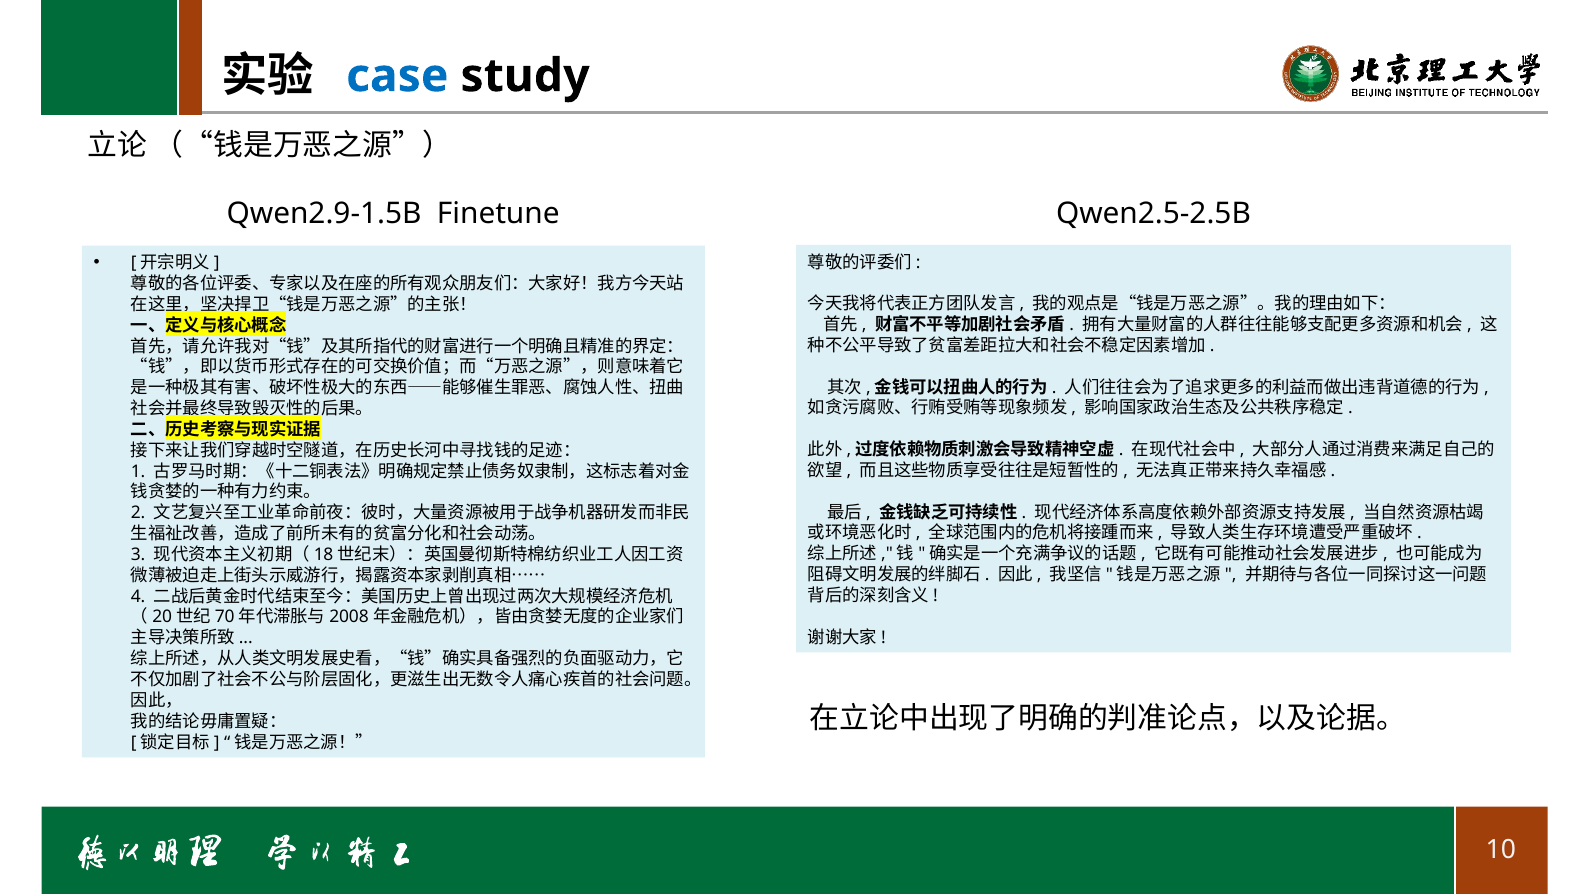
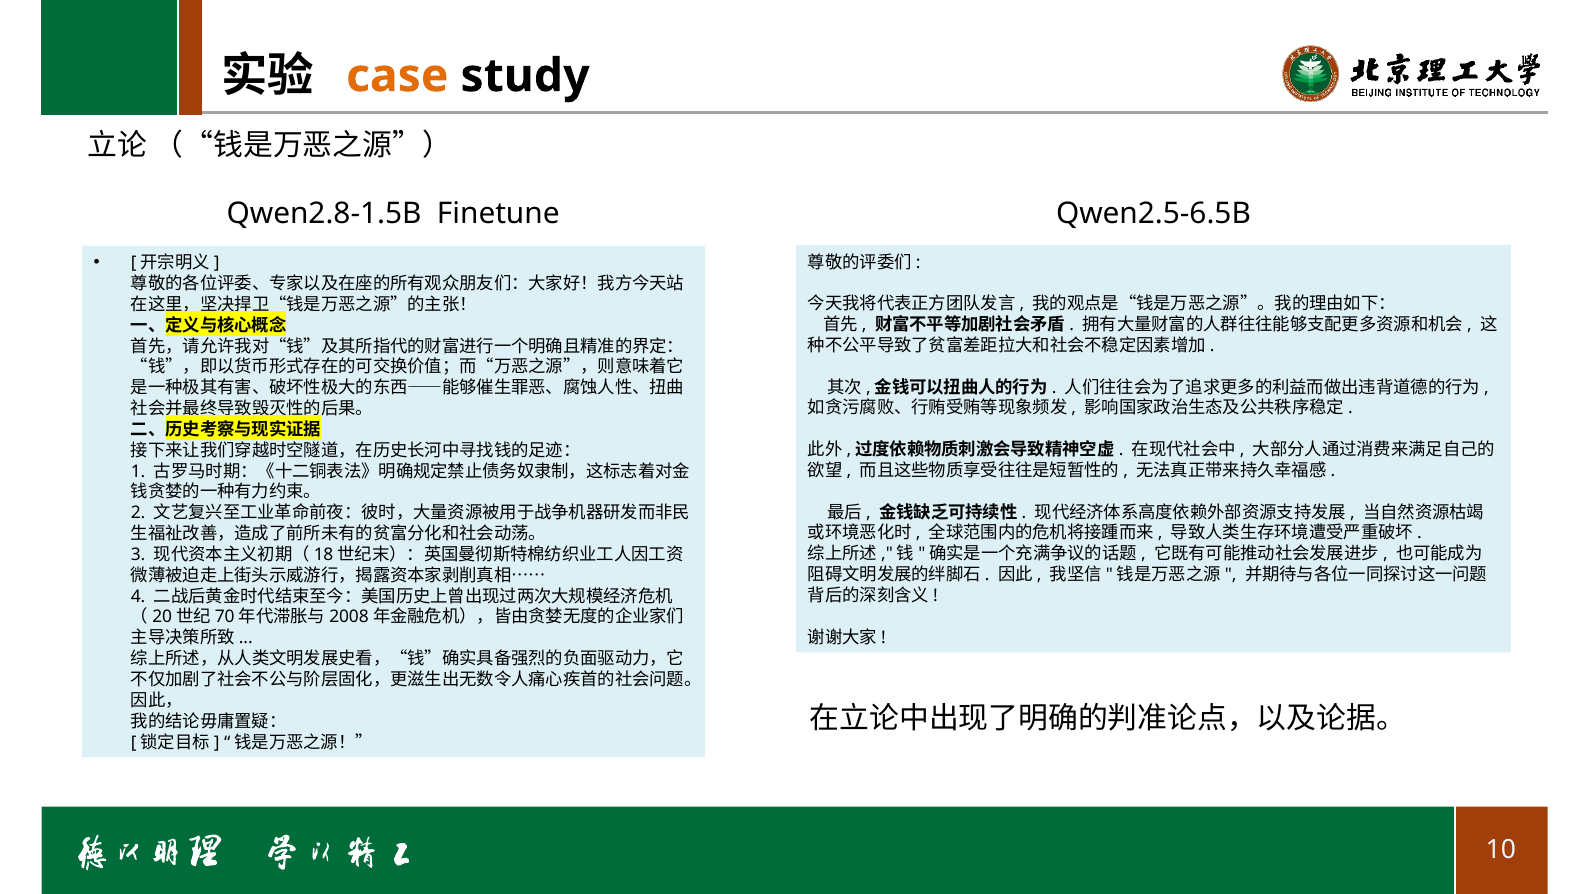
case colour: blue -> orange
Qwen2.9-1.5B: Qwen2.9-1.5B -> Qwen2.8-1.5B
Qwen2.5-2.5B: Qwen2.5-2.5B -> Qwen2.5-6.5B
